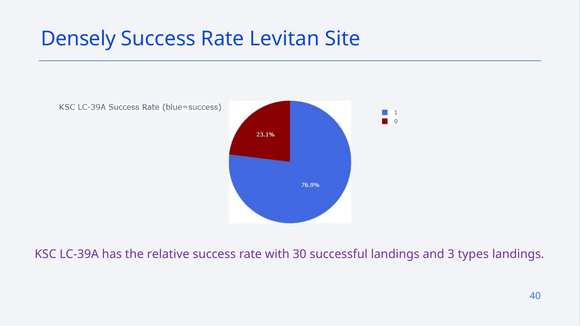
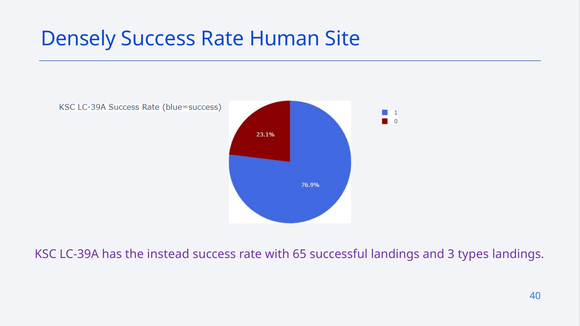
Levitan: Levitan -> Human
relative: relative -> instead
30: 30 -> 65
